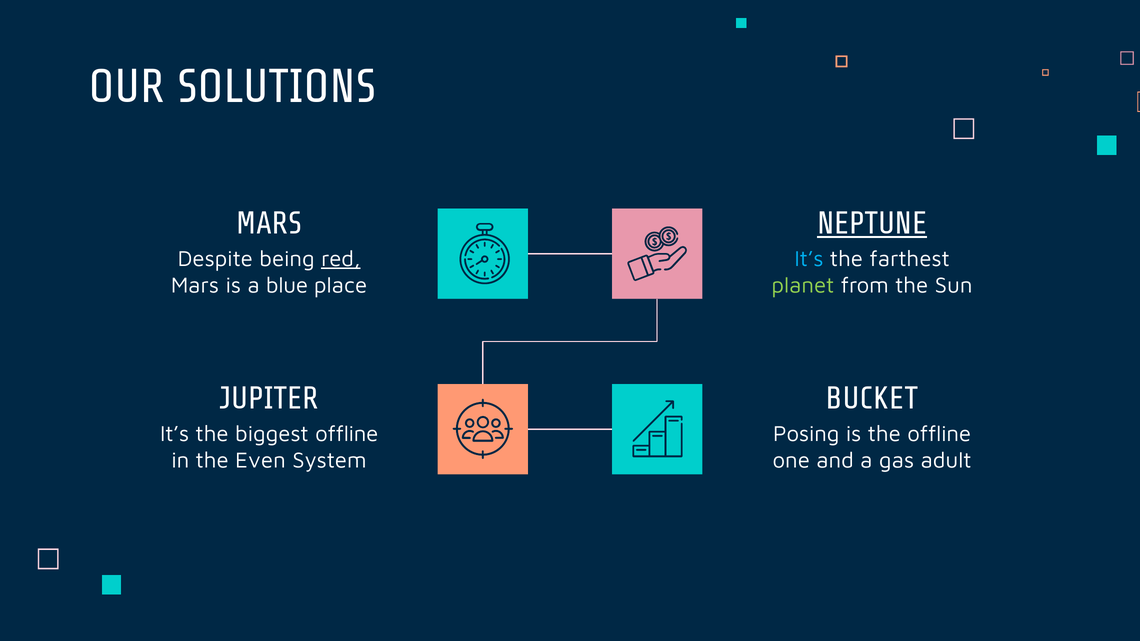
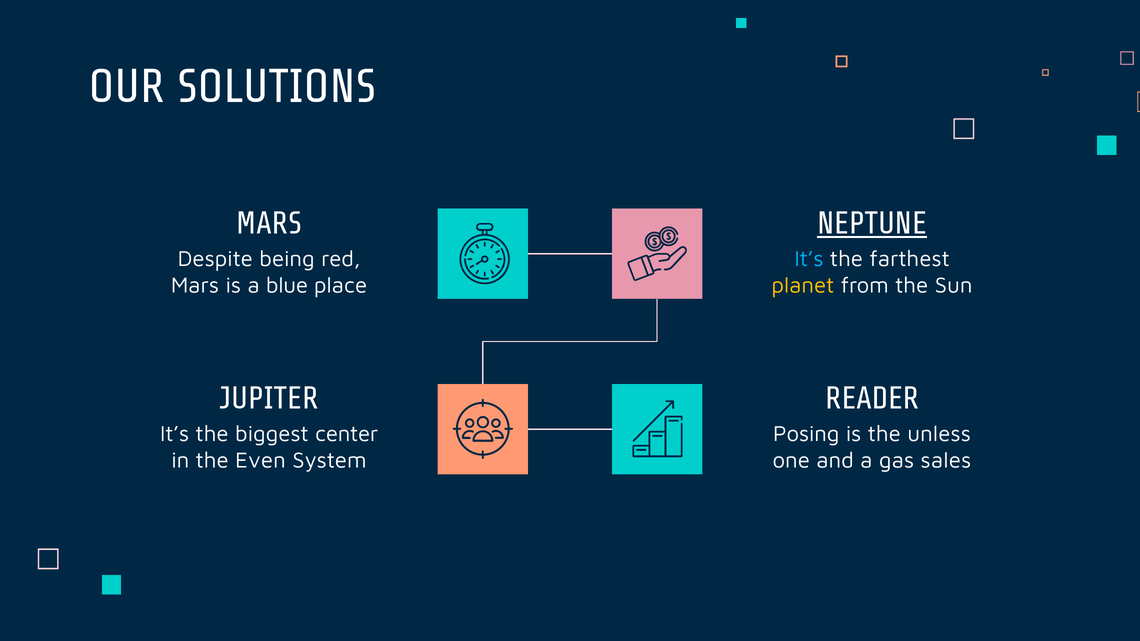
red underline: present -> none
planet colour: light green -> yellow
BUCKET: BUCKET -> READER
biggest offline: offline -> center
the offline: offline -> unless
adult: adult -> sales
